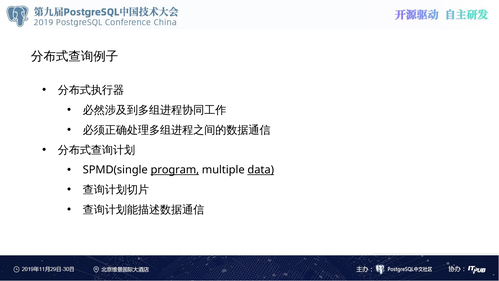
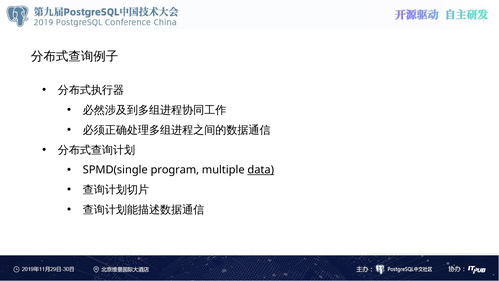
program underline: present -> none
